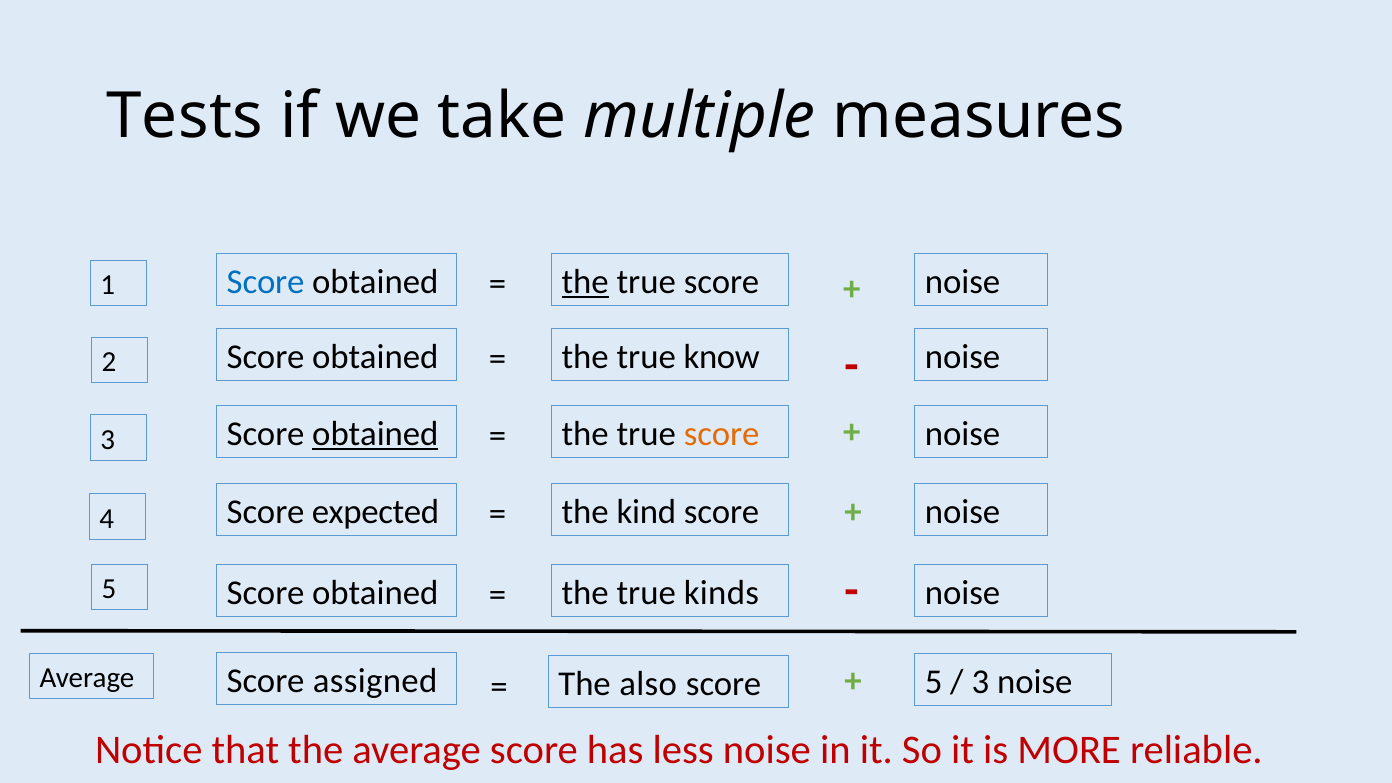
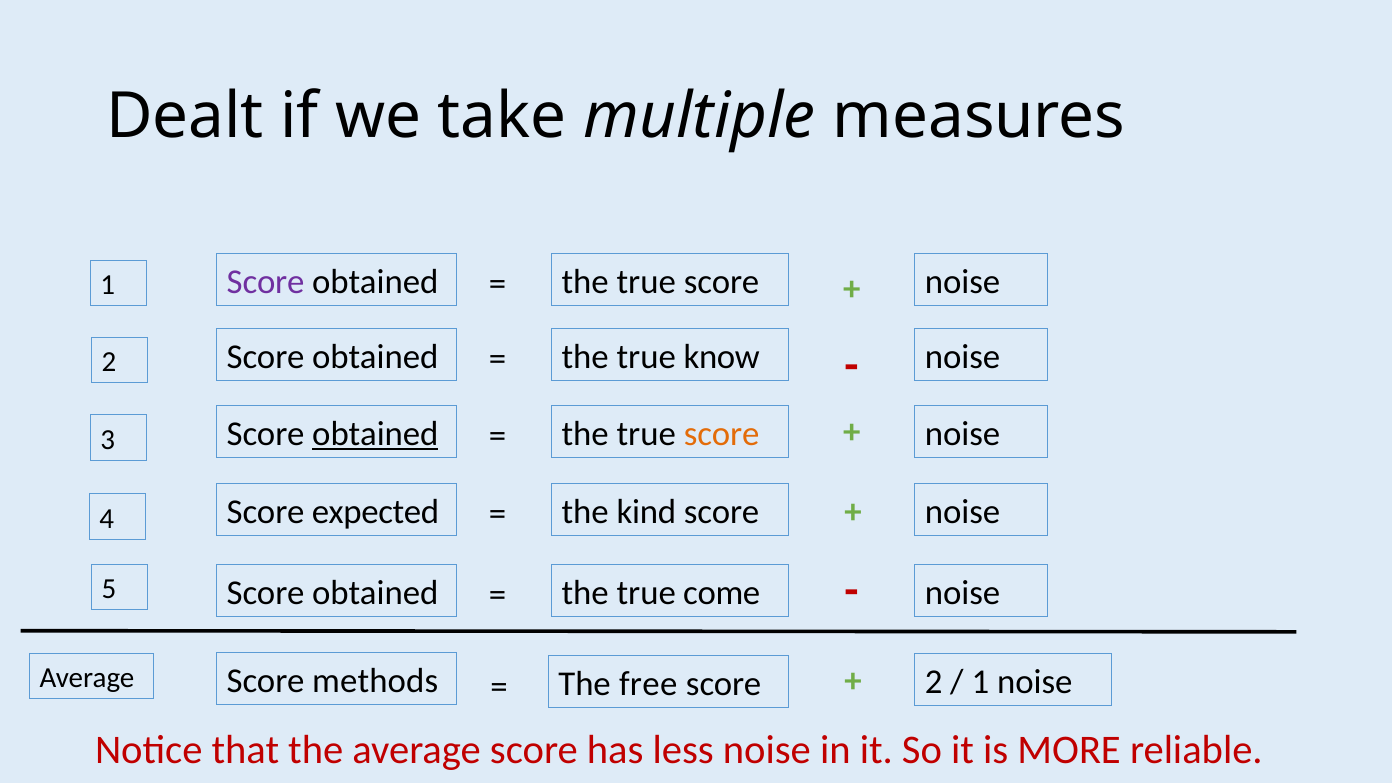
Tests: Tests -> Dealt
Score at (266, 282) colour: blue -> purple
the at (585, 282) underline: present -> none
kinds: kinds -> come
assigned: assigned -> methods
also: also -> free
5 at (934, 682): 5 -> 2
3 at (980, 682): 3 -> 1
